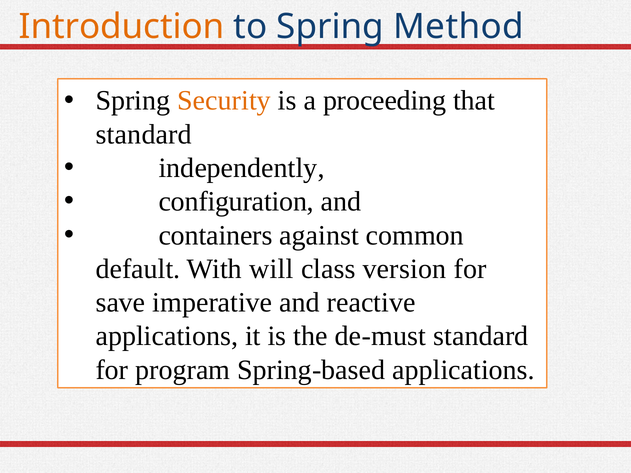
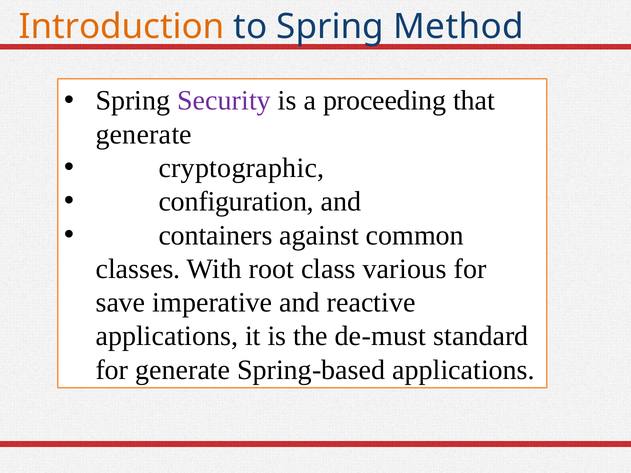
Security colour: orange -> purple
standard at (144, 134): standard -> generate
independently: independently -> cryptographic
default: default -> classes
will: will -> root
version: version -> various
for program: program -> generate
